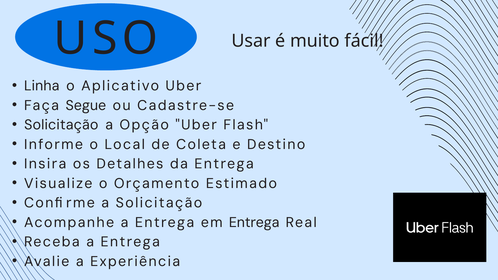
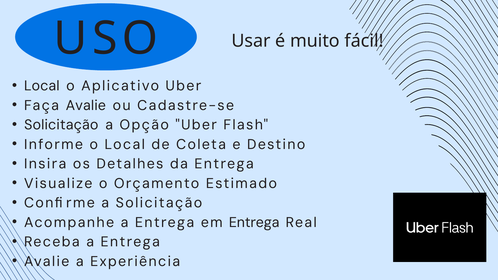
Linha at (42, 86): Linha -> Local
Faça Segue: Segue -> Avalie
